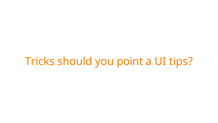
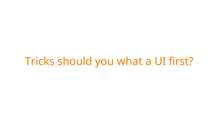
point: point -> what
tips: tips -> first
